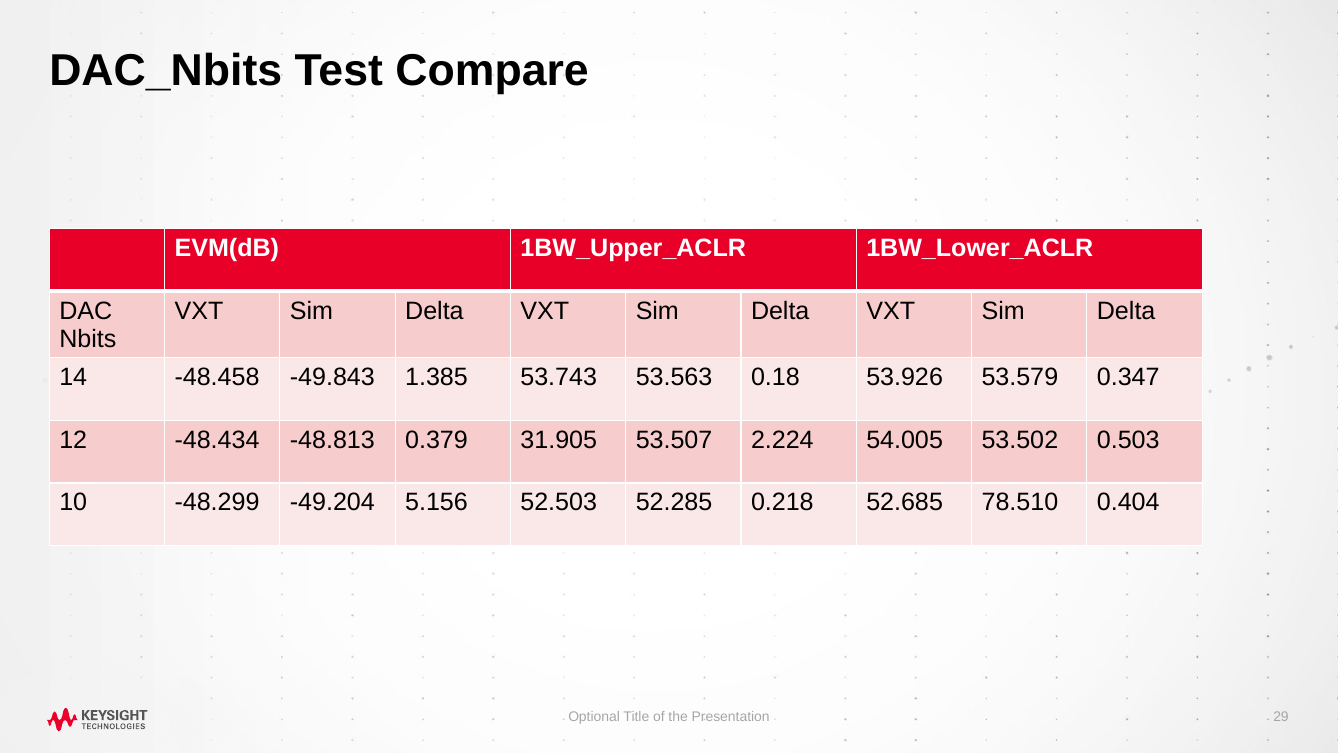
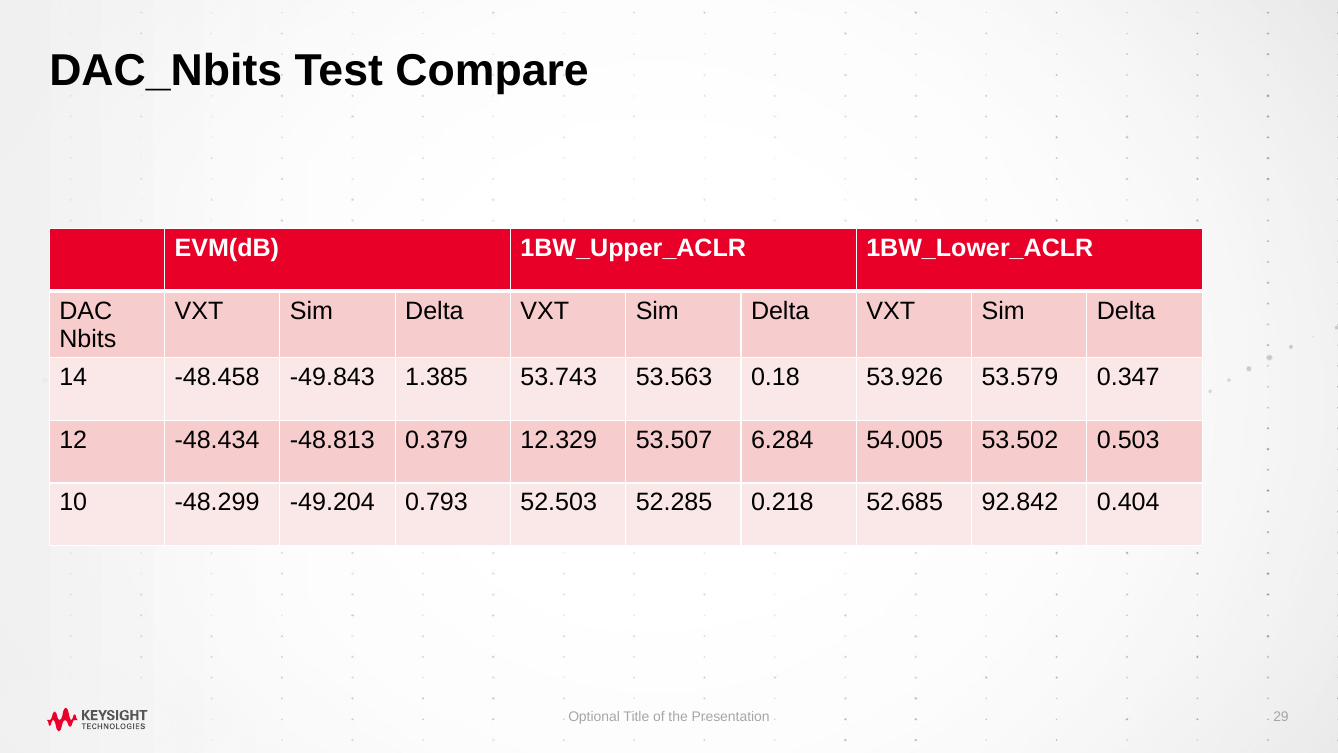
31.905: 31.905 -> 12.329
2.224: 2.224 -> 6.284
5.156: 5.156 -> 0.793
78.510: 78.510 -> 92.842
